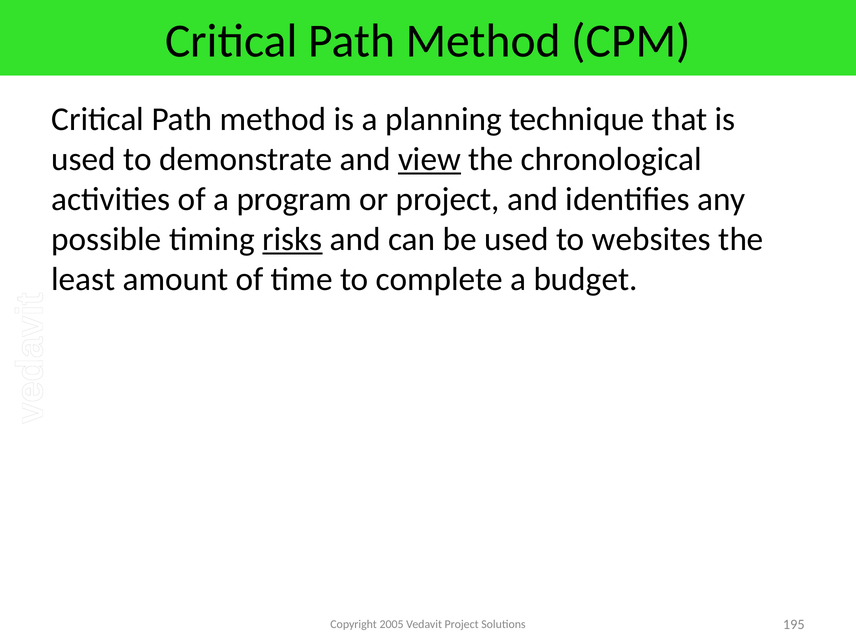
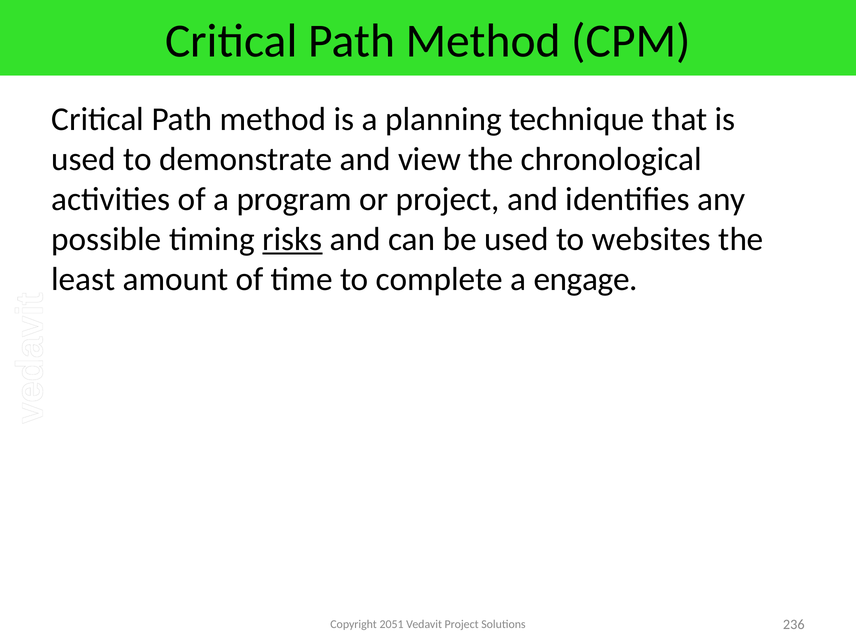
view underline: present -> none
budget: budget -> engage
2005: 2005 -> 2051
195: 195 -> 236
